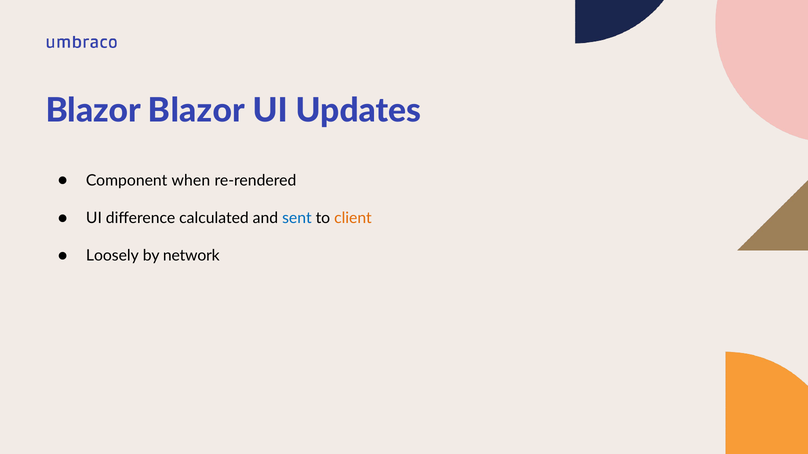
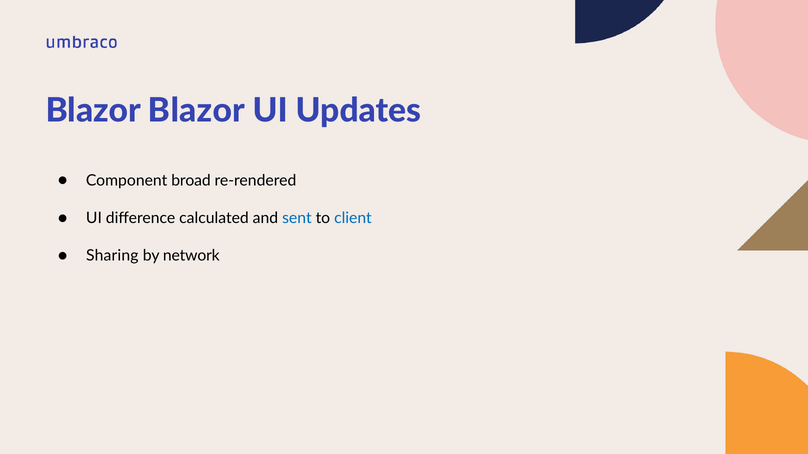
when: when -> broad
client colour: orange -> blue
Loosely: Loosely -> Sharing
